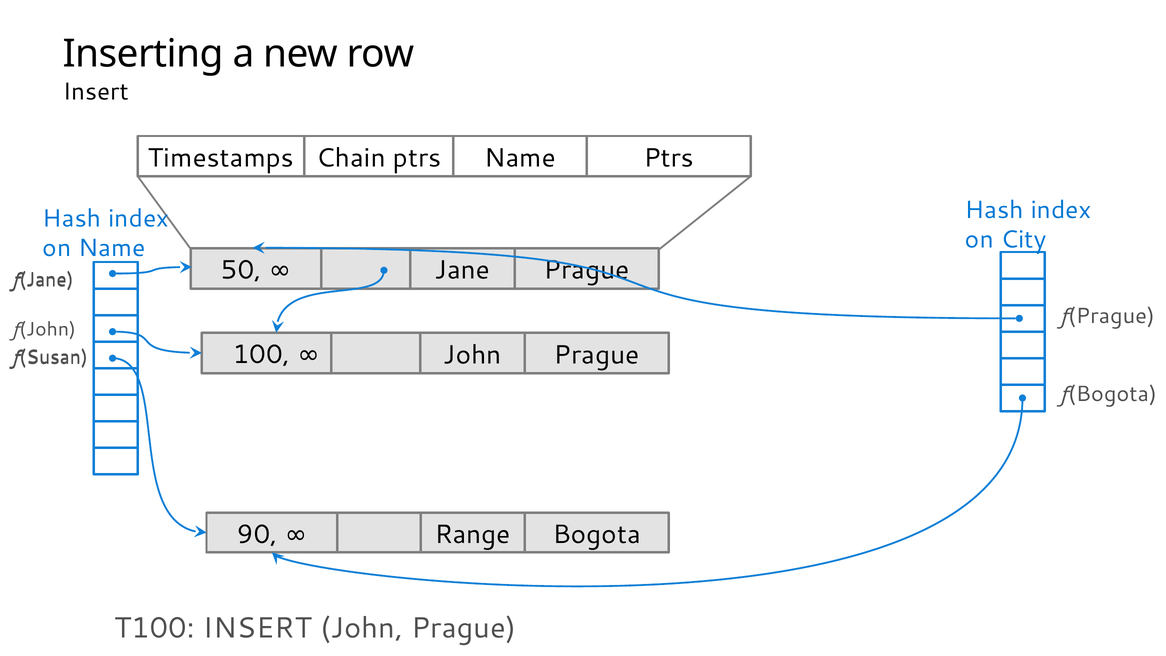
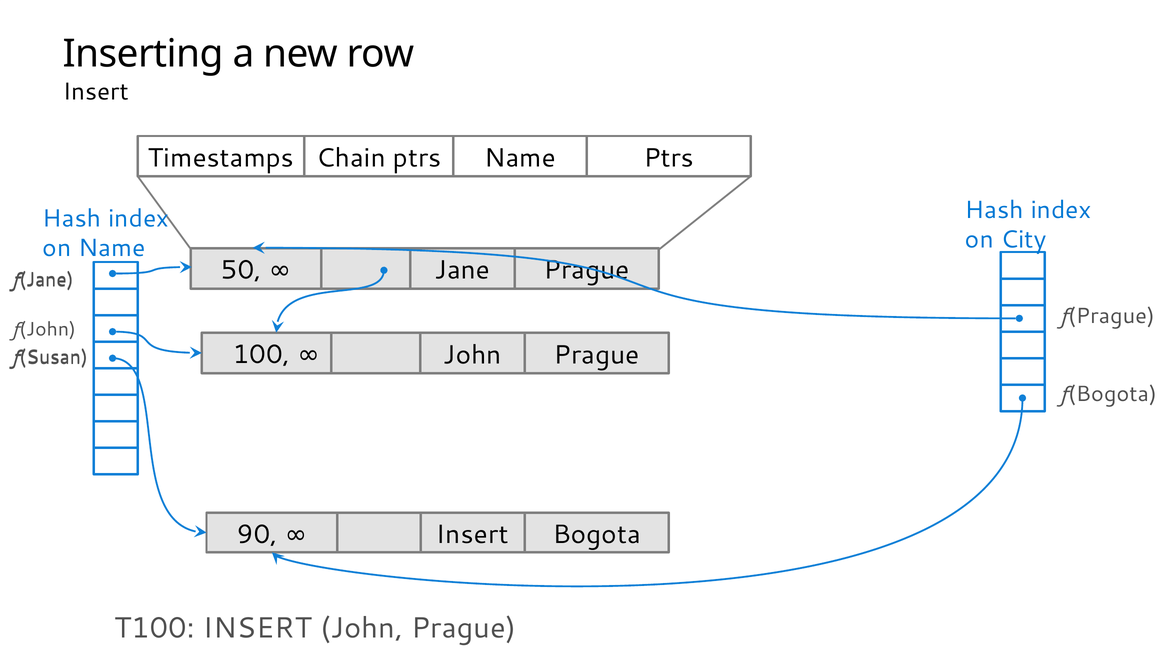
Range at (472, 534): Range -> Insert
